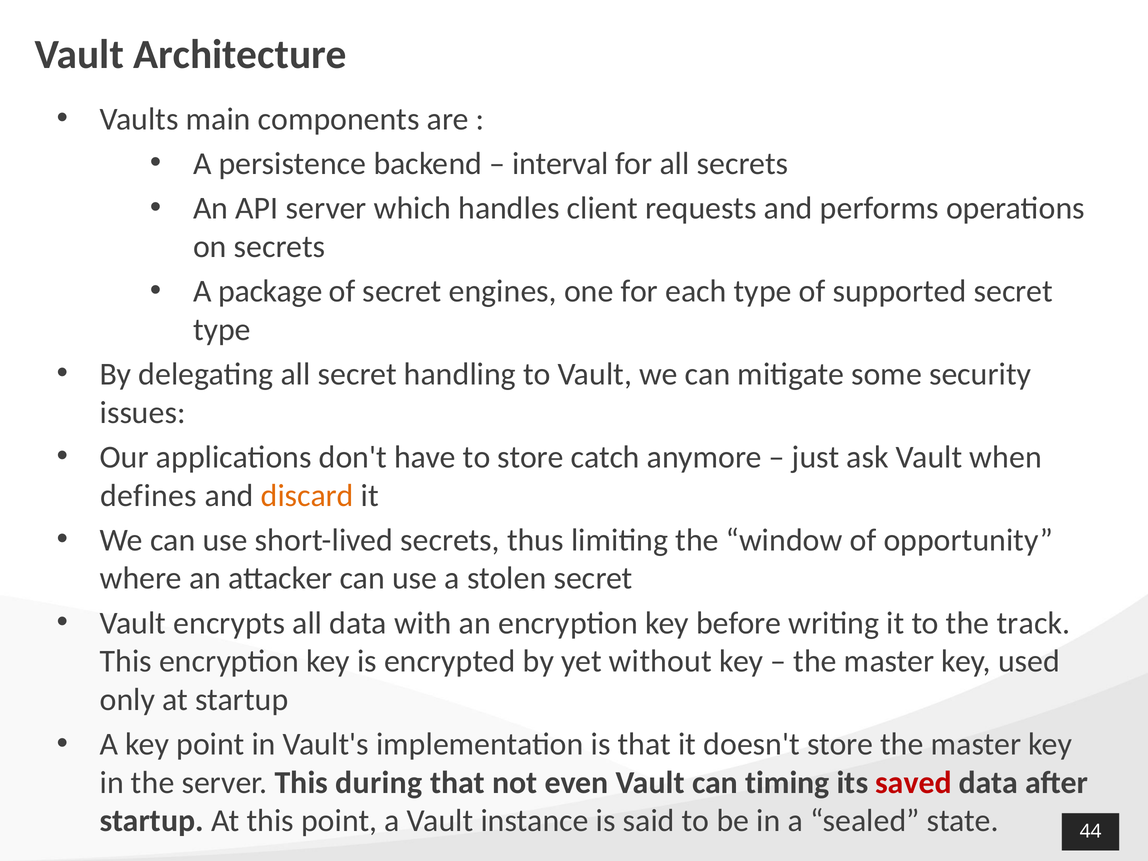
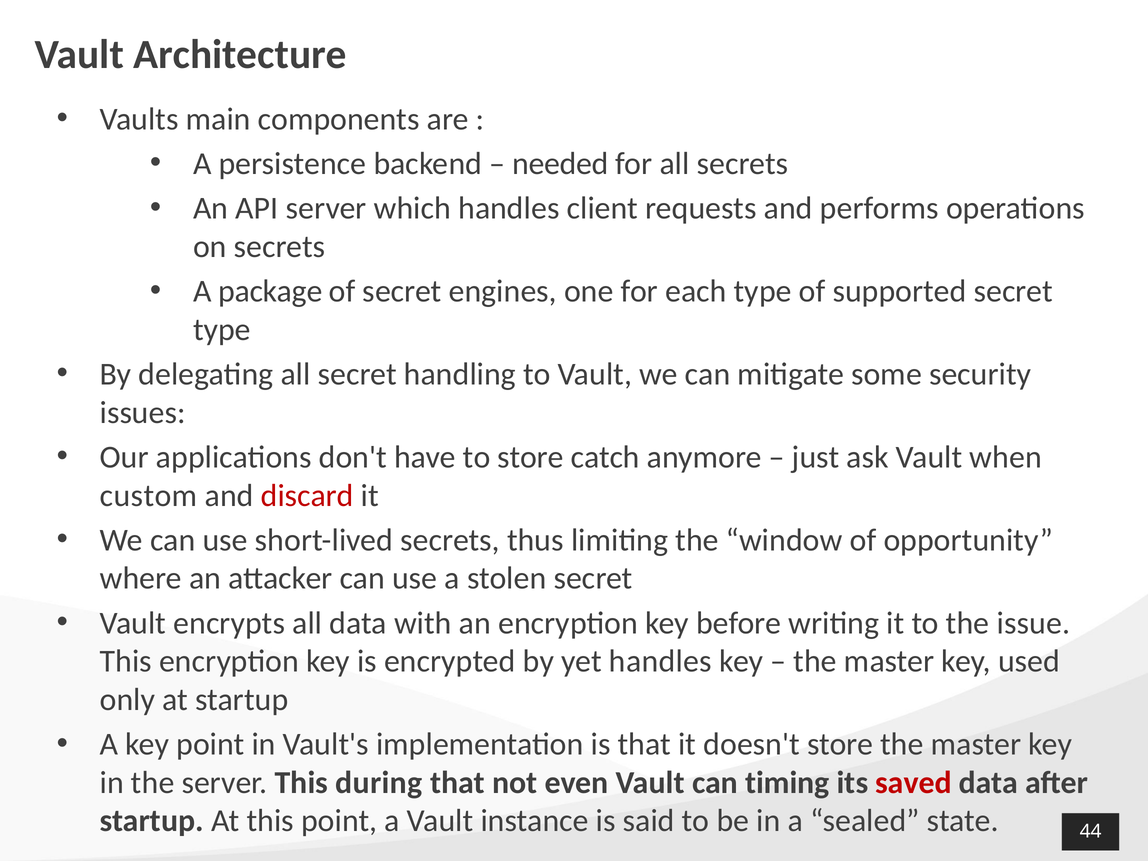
interval: interval -> needed
defines: defines -> custom
discard colour: orange -> red
track: track -> issue
yet without: without -> handles
